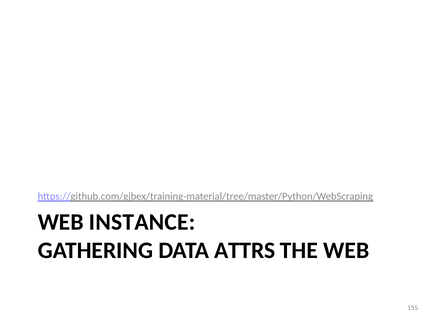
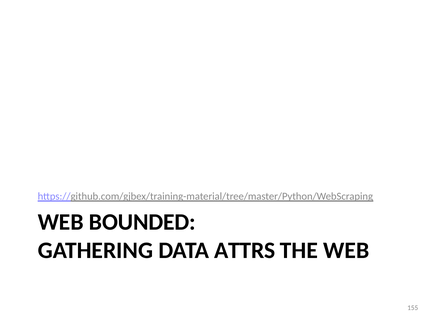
INSTANCE: INSTANCE -> BOUNDED
